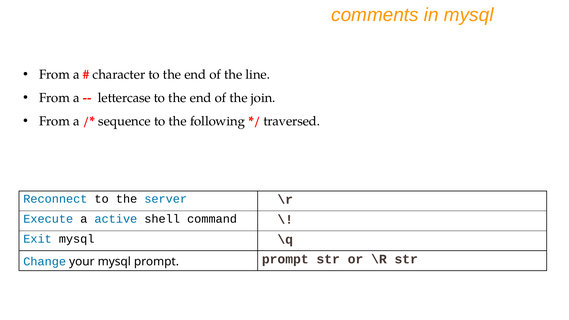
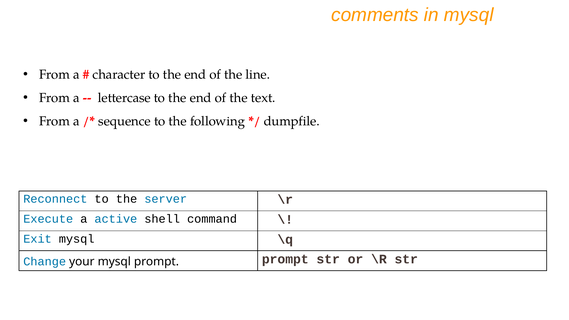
join: join -> text
traversed: traversed -> dumpfile
